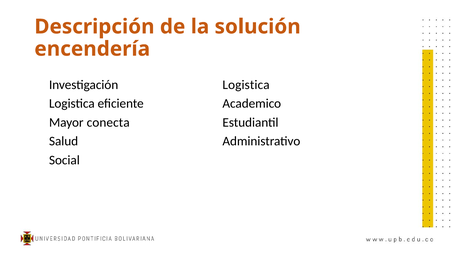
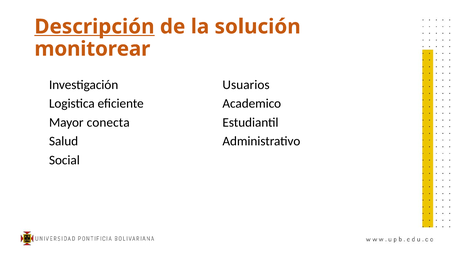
Descripción underline: none -> present
encendería: encendería -> monitorear
Logistica at (246, 85): Logistica -> Usuarios
